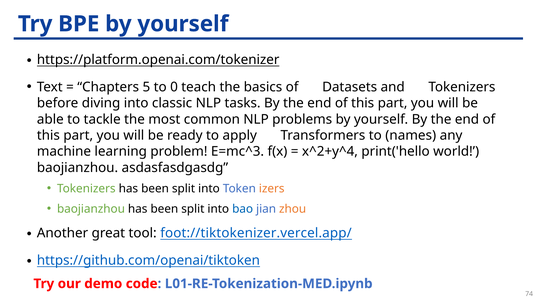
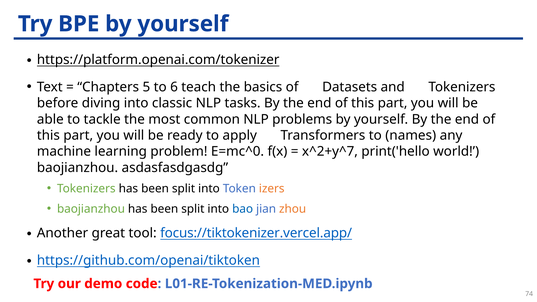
0: 0 -> 6
E=mc^3: E=mc^3 -> E=mc^0
x^2+y^4: x^2+y^4 -> x^2+y^7
foot://tiktokenizer.vercel.app/: foot://tiktokenizer.vercel.app/ -> focus://tiktokenizer.vercel.app/
